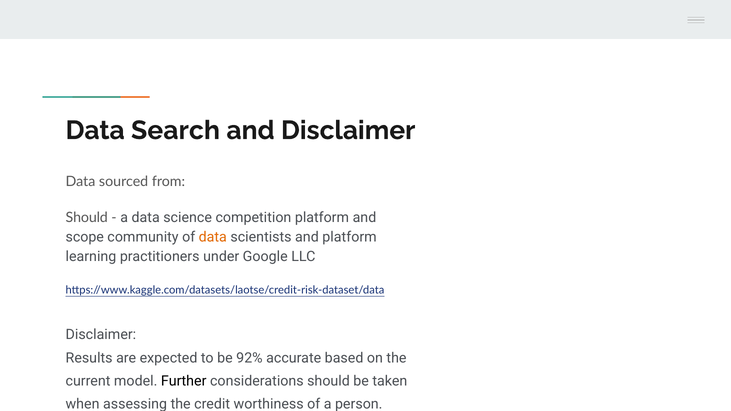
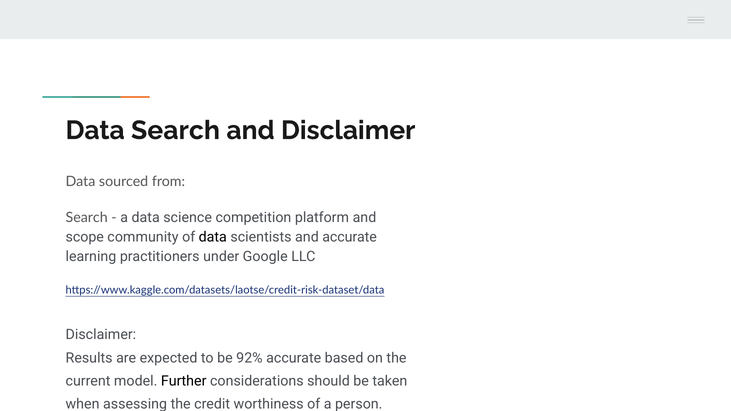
Should at (87, 218): Should -> Search
data at (213, 237) colour: orange -> black
and platform: platform -> accurate
